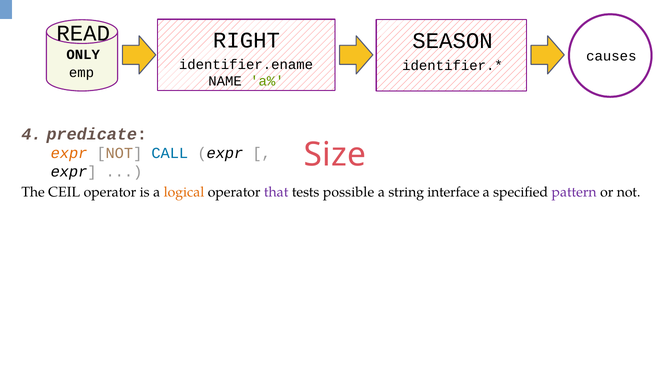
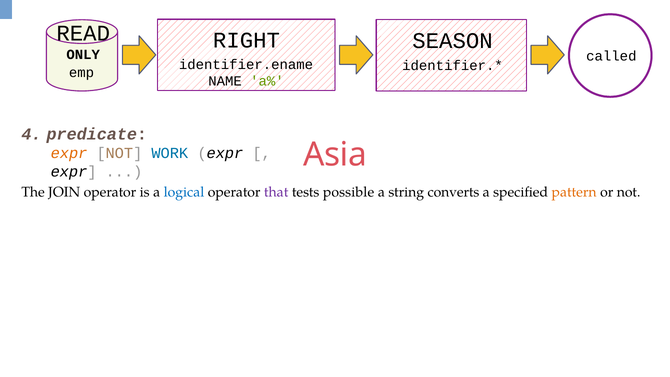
causes: causes -> called
Size: Size -> Asia
CALL: CALL -> WORK
CEIL: CEIL -> JOIN
logical colour: orange -> blue
interface: interface -> converts
pattern colour: purple -> orange
